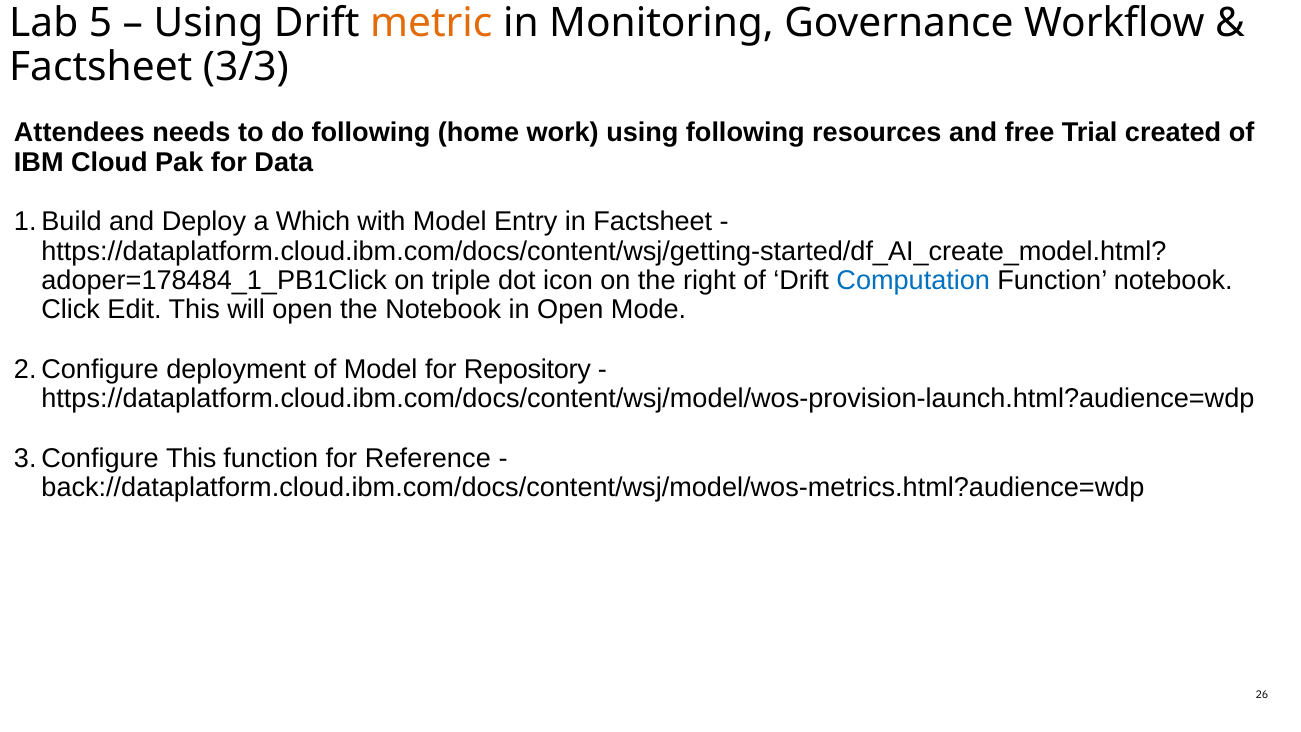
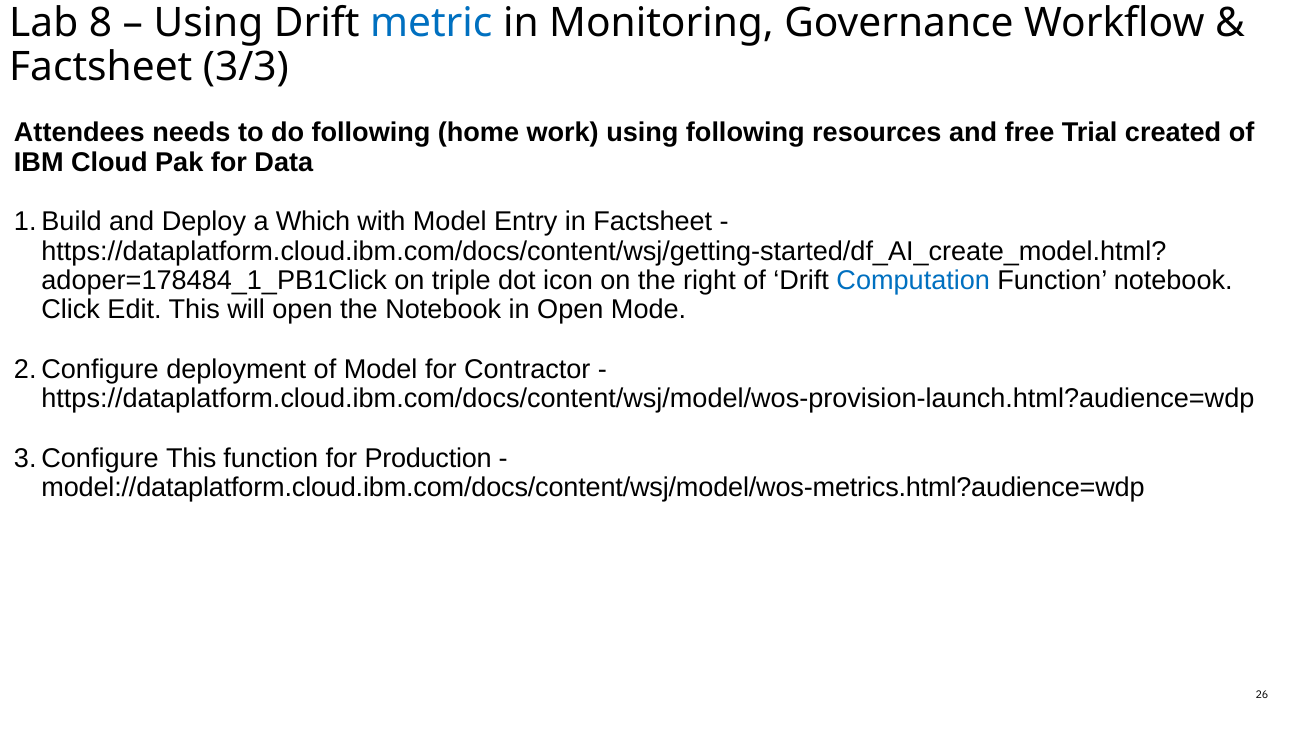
5: 5 -> 8
metric colour: orange -> blue
Repository: Repository -> Contractor
Reference: Reference -> Production
back://dataplatform.cloud.ibm.com/docs/content/wsj/model/wos-metrics.html?audience=wdp: back://dataplatform.cloud.ibm.com/docs/content/wsj/model/wos-metrics.html?audience=wdp -> model://dataplatform.cloud.ibm.com/docs/content/wsj/model/wos-metrics.html?audience=wdp
